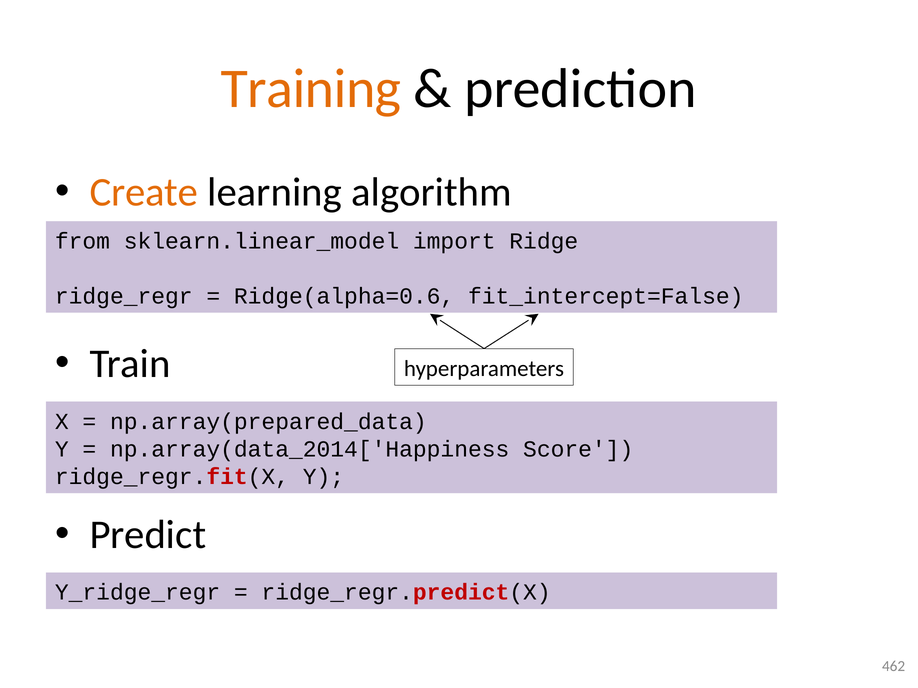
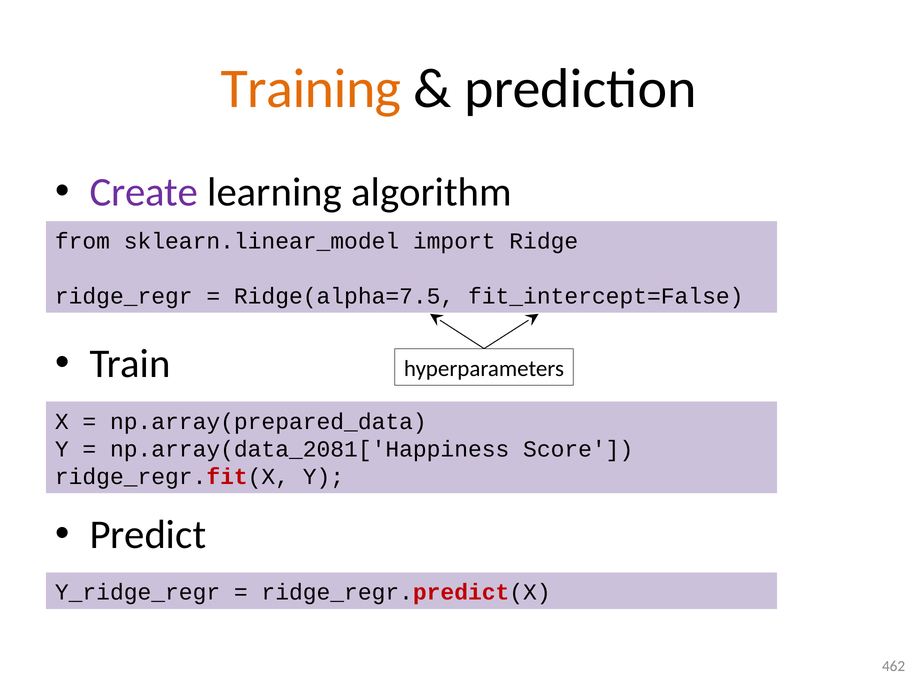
Create colour: orange -> purple
Ridge(alpha=0.6: Ridge(alpha=0.6 -> Ridge(alpha=7.5
np.array(data_2014['Happiness: np.array(data_2014['Happiness -> np.array(data_2081['Happiness
